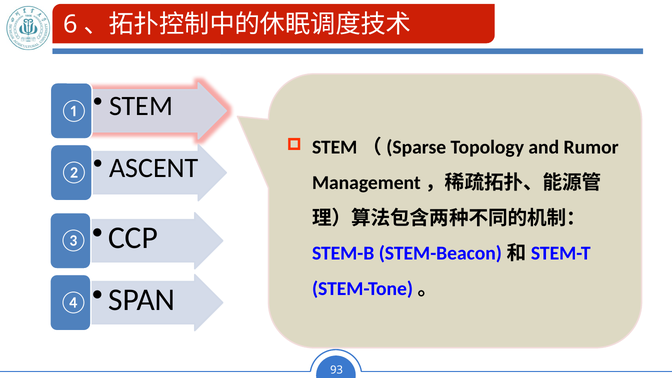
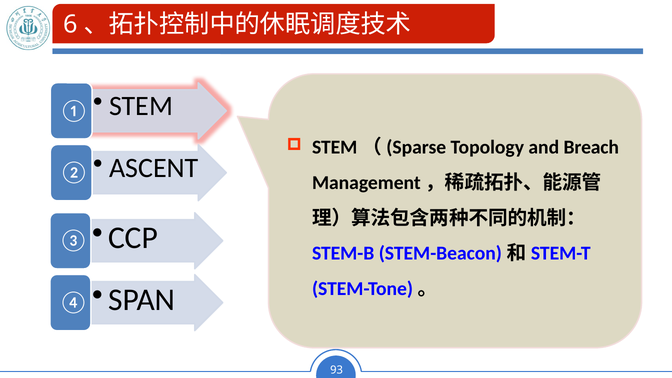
Rumor: Rumor -> Breach
